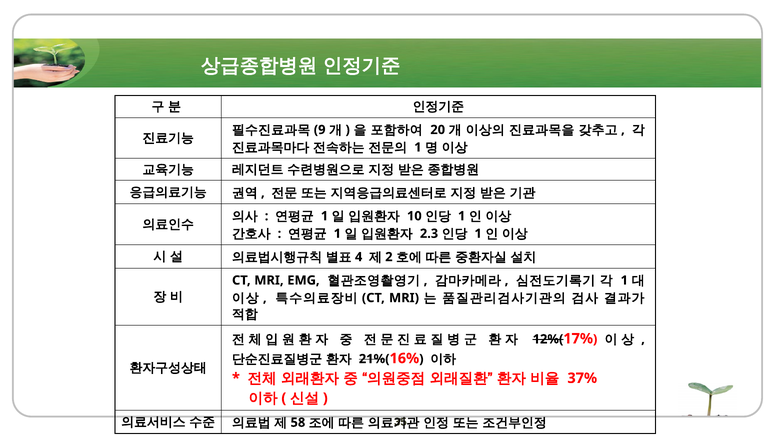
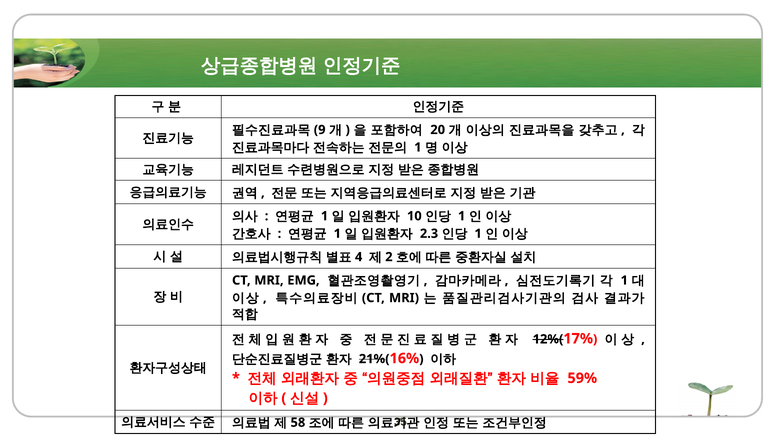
37%: 37% -> 59%
